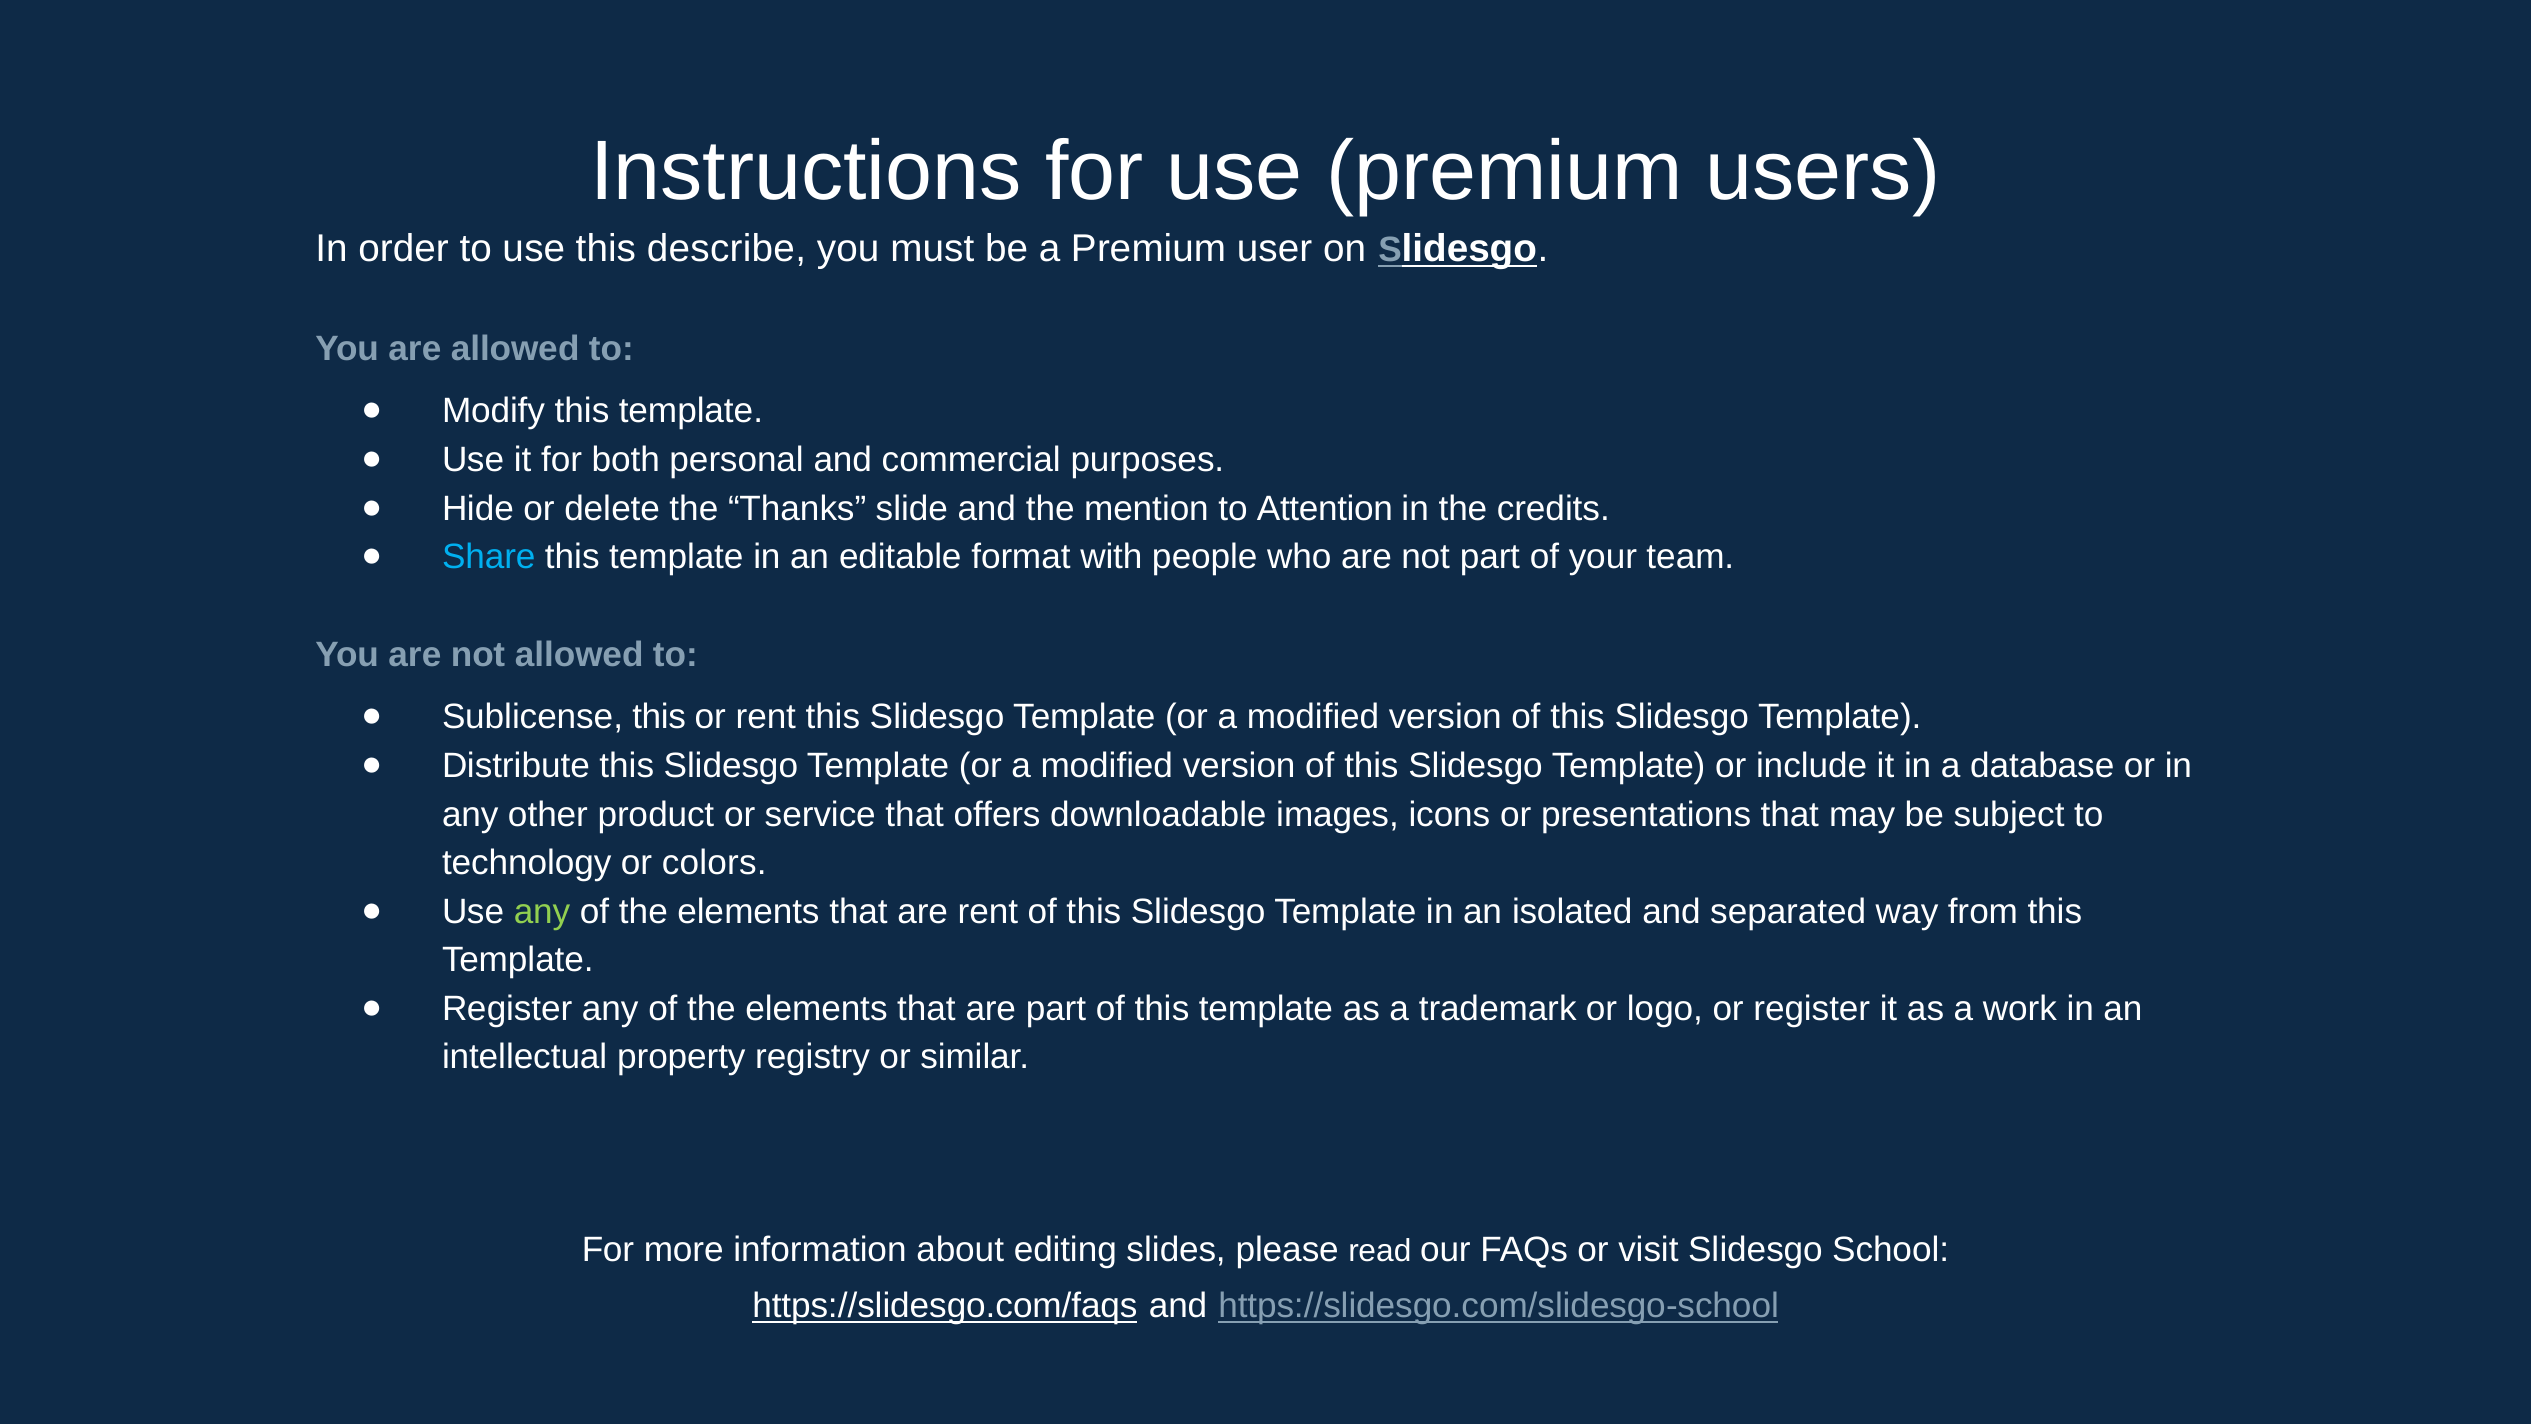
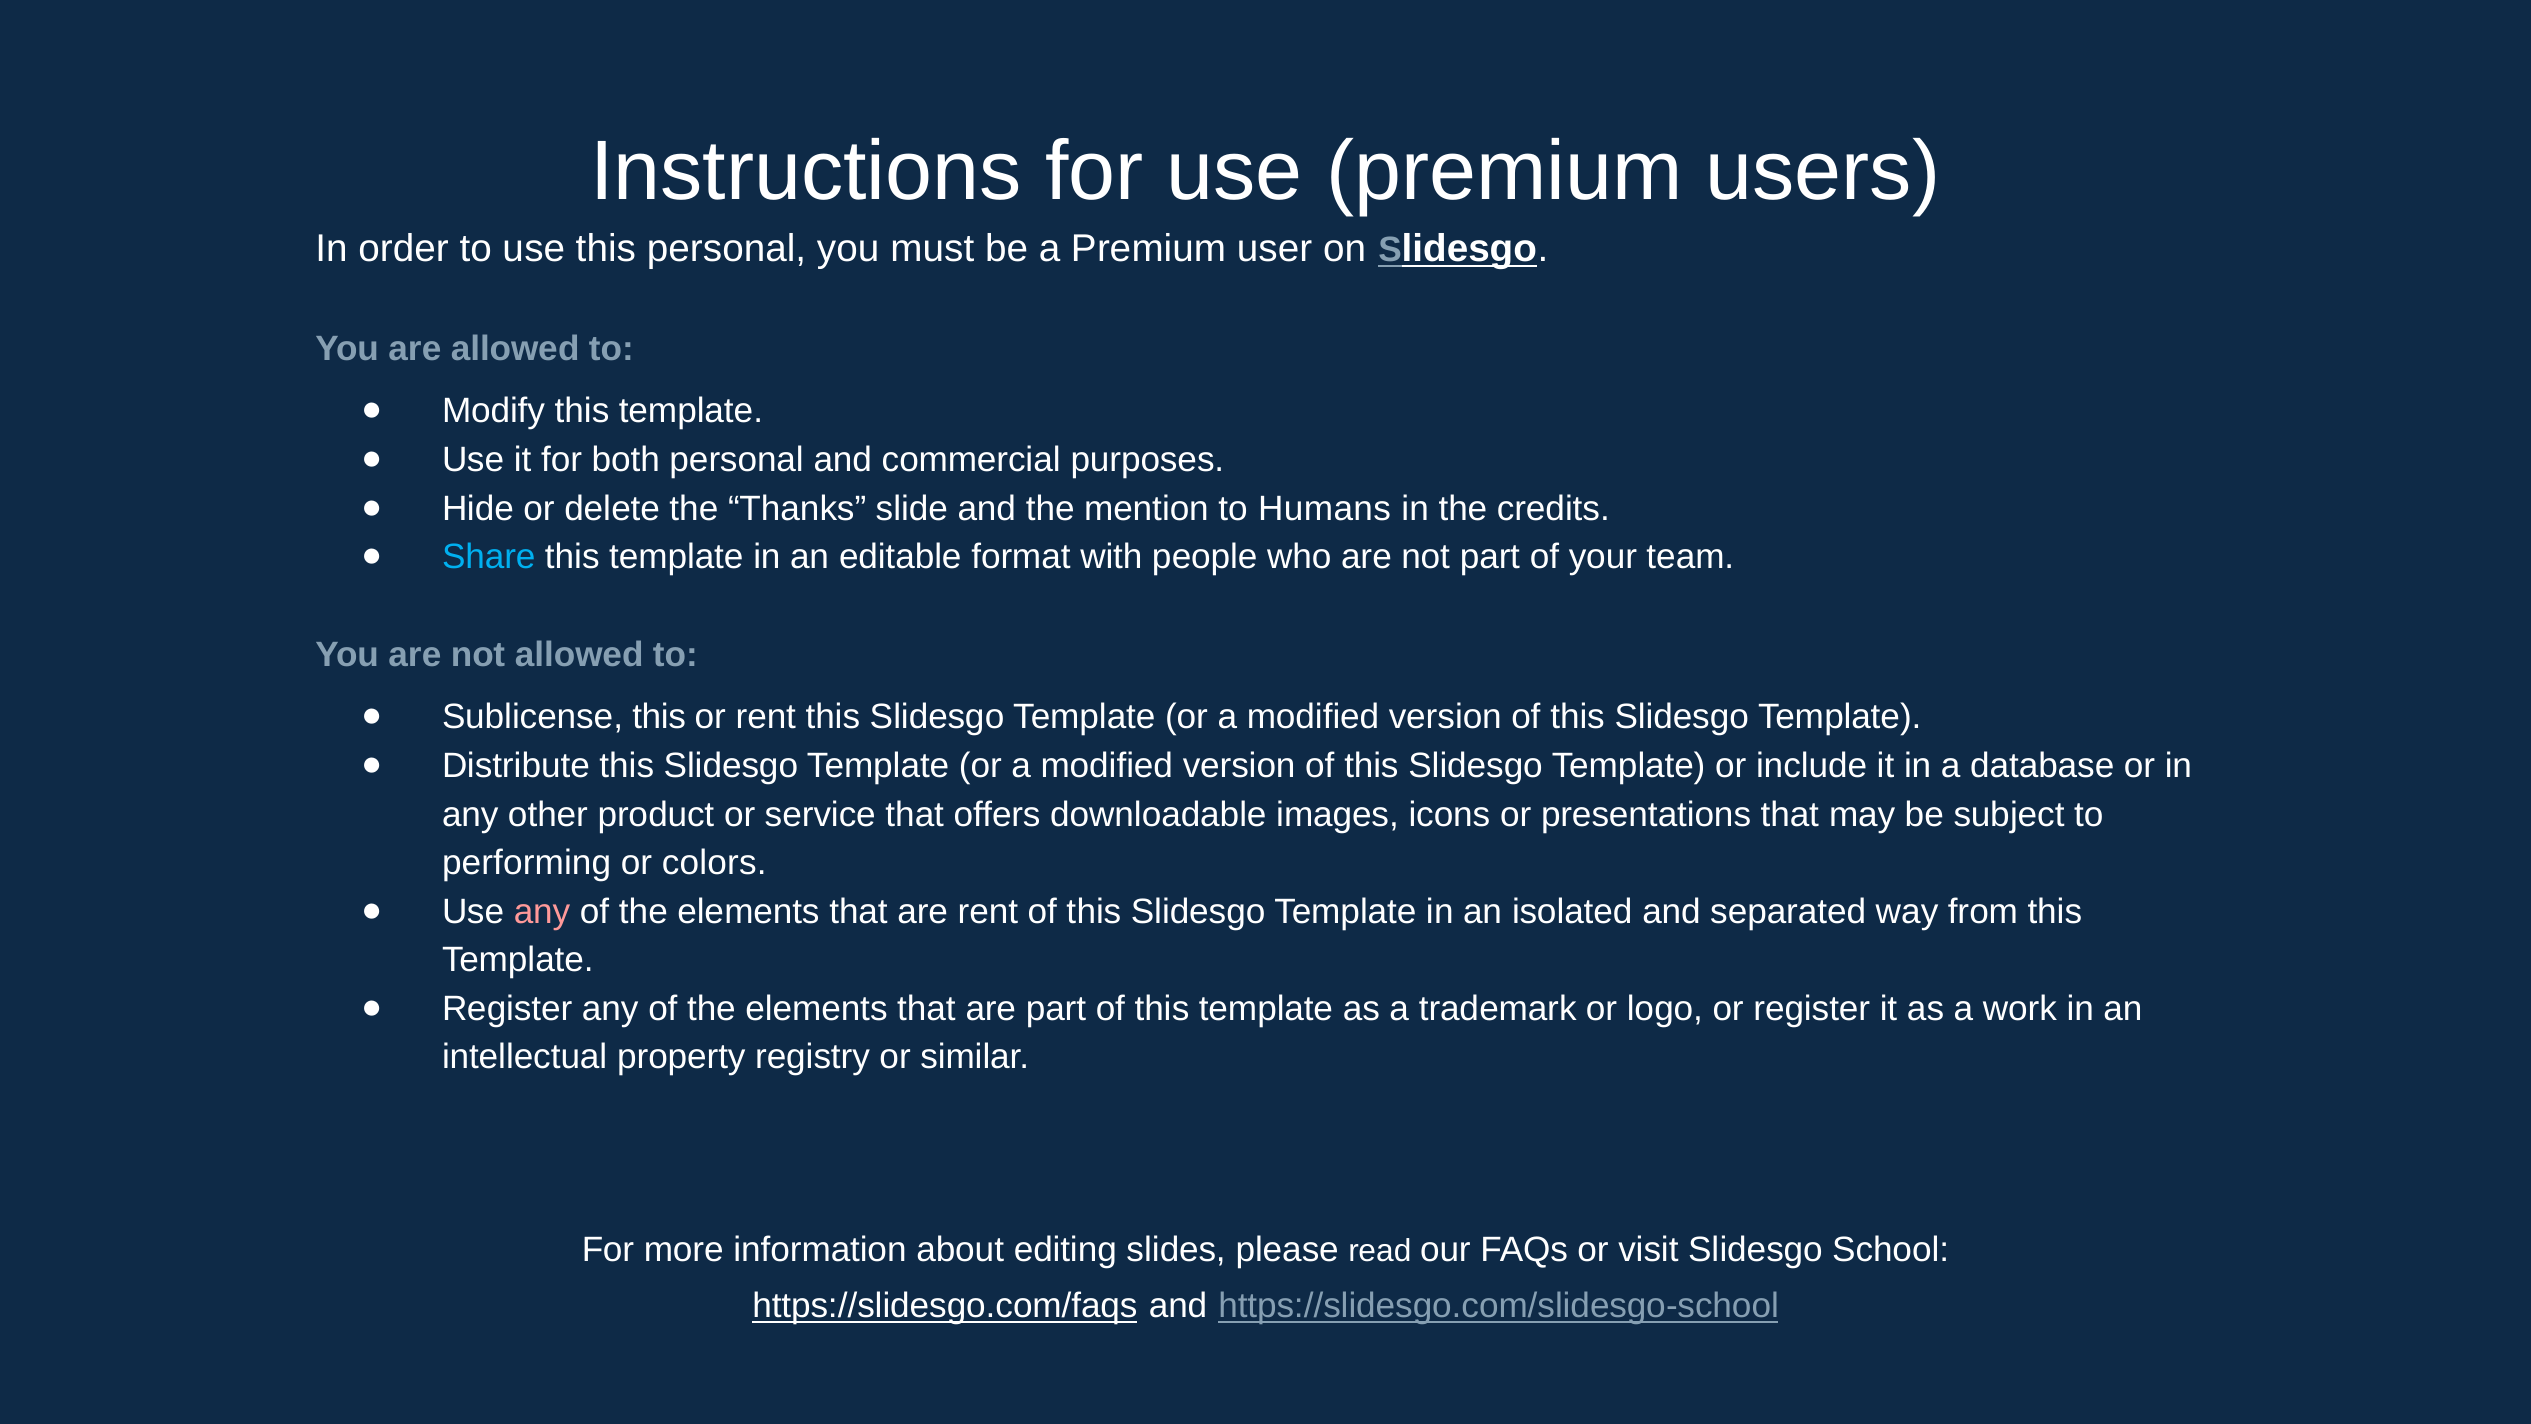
this describe: describe -> personal
Attention: Attention -> Humans
technology: technology -> performing
any at (542, 911) colour: light green -> pink
